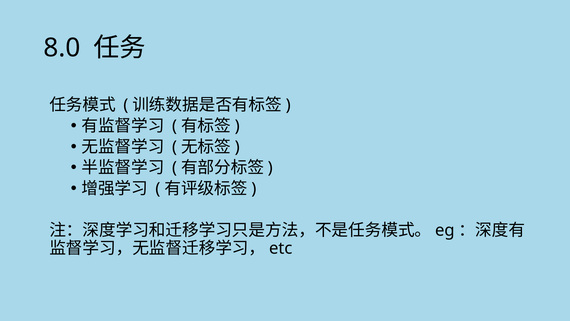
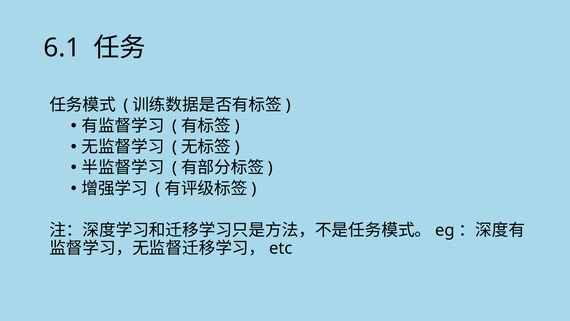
8.0: 8.0 -> 6.1
